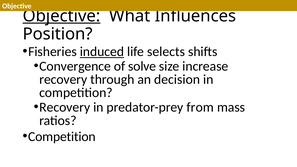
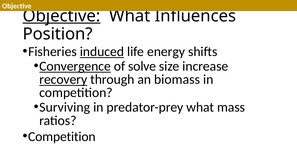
selects: selects -> energy
Convergence underline: none -> present
recovery at (63, 80) underline: none -> present
decision: decision -> biomass
Recovery at (65, 107): Recovery -> Surviving
predator-prey from: from -> what
